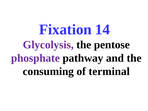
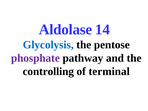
Fixation: Fixation -> Aldolase
Glycolysis colour: purple -> blue
consuming: consuming -> controlling
